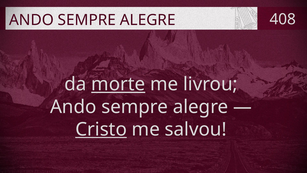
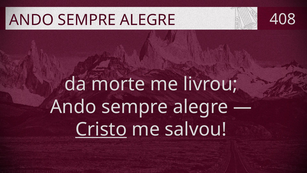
morte underline: present -> none
